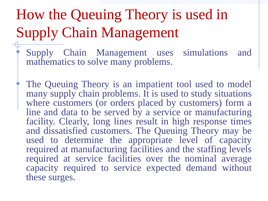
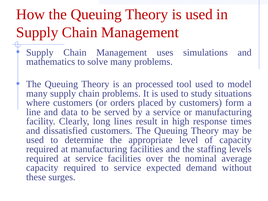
impatient: impatient -> processed
